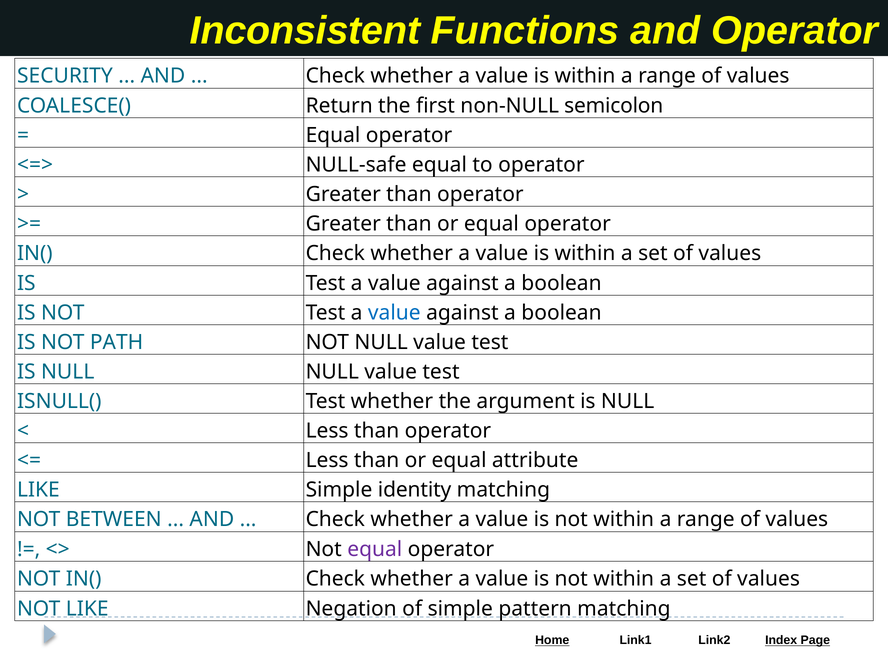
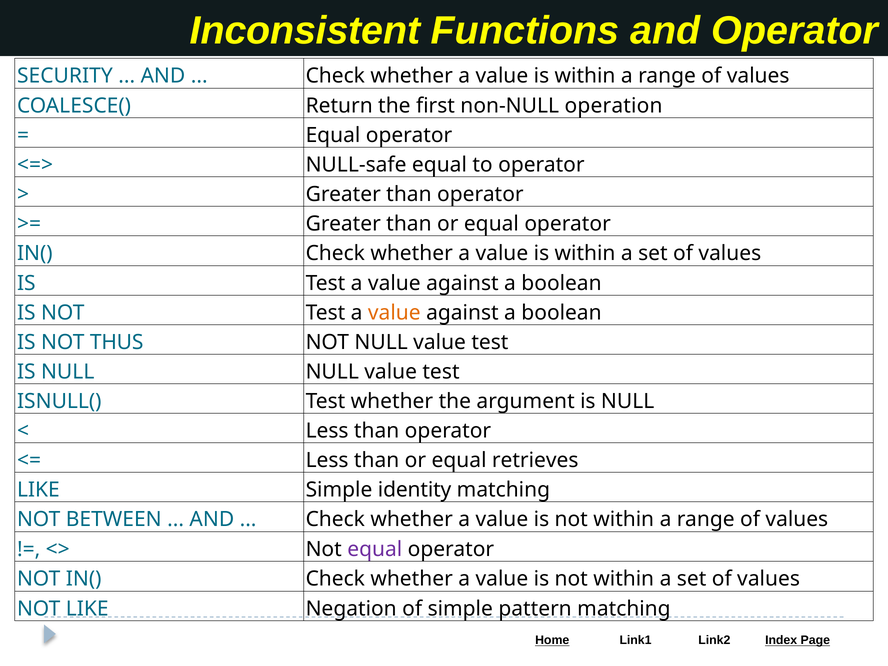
semicolon: semicolon -> operation
value at (394, 313) colour: blue -> orange
PATH: PATH -> THUS
attribute: attribute -> retrieves
